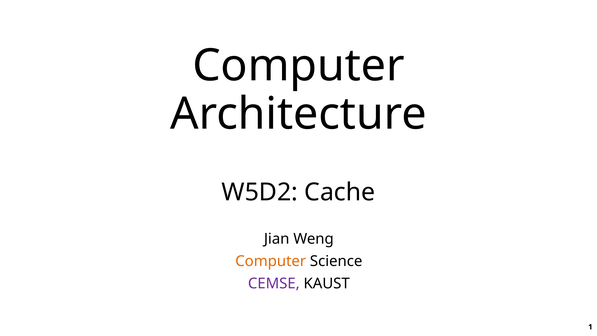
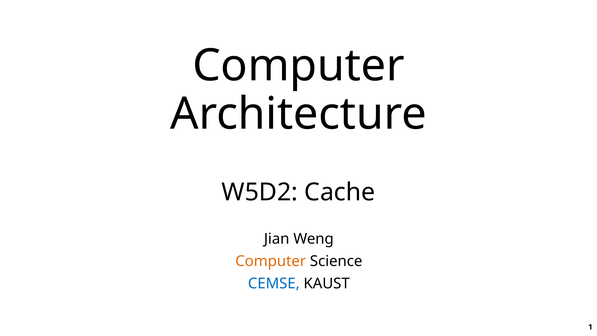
CEMSE colour: purple -> blue
